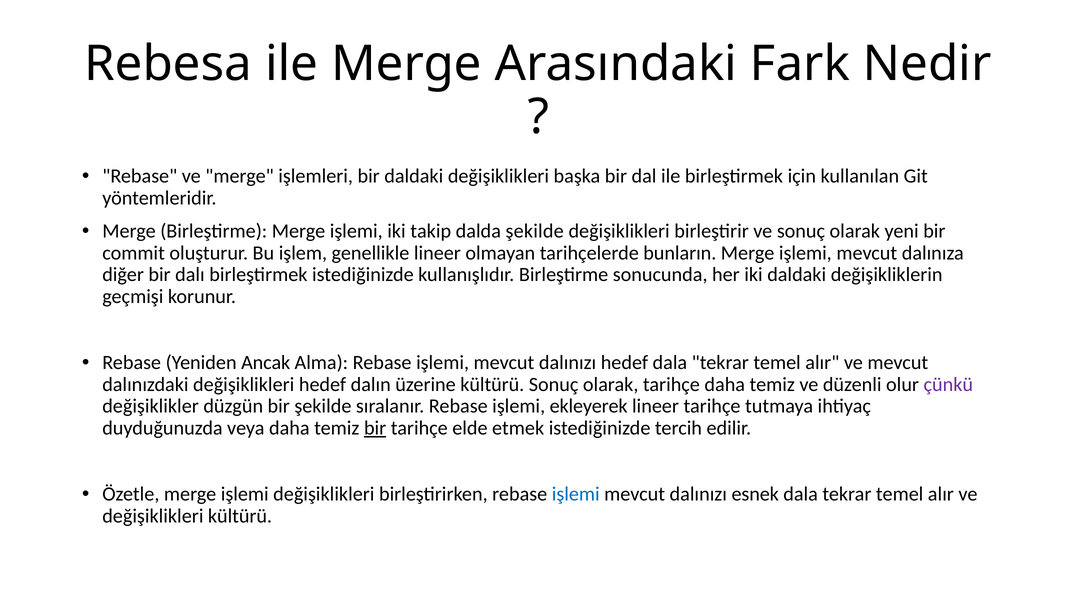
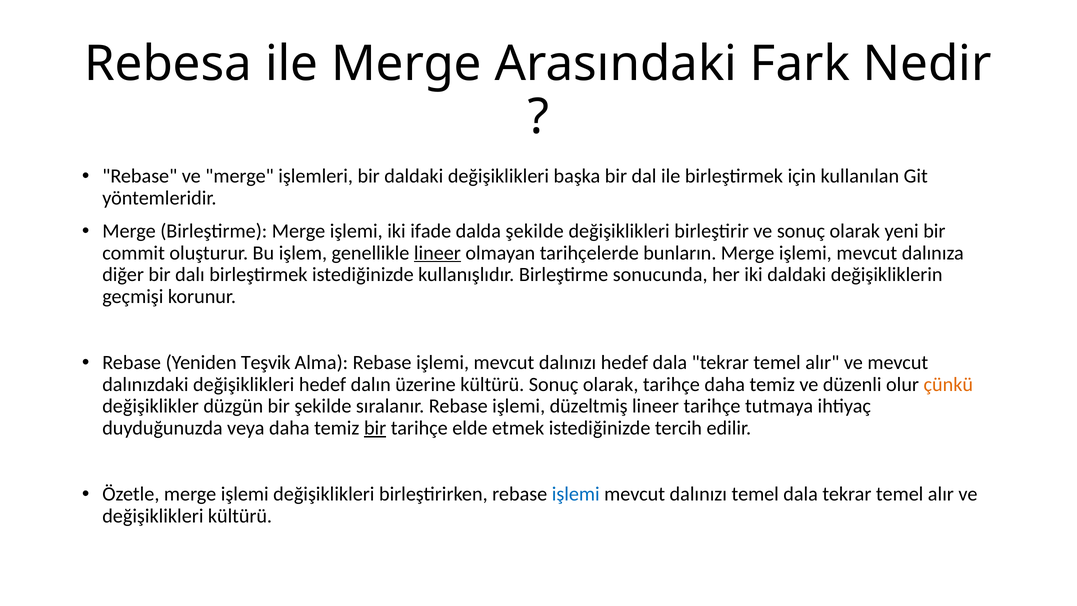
takip: takip -> ifade
lineer at (437, 253) underline: none -> present
Ancak: Ancak -> Teşvik
çünkü colour: purple -> orange
ekleyerek: ekleyerek -> düzeltmiş
dalınızı esnek: esnek -> temel
